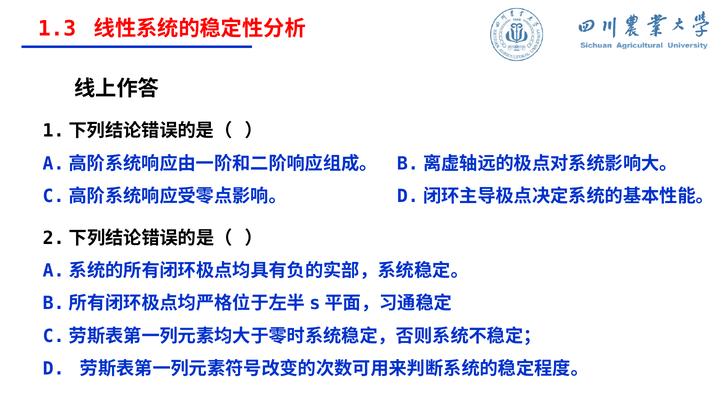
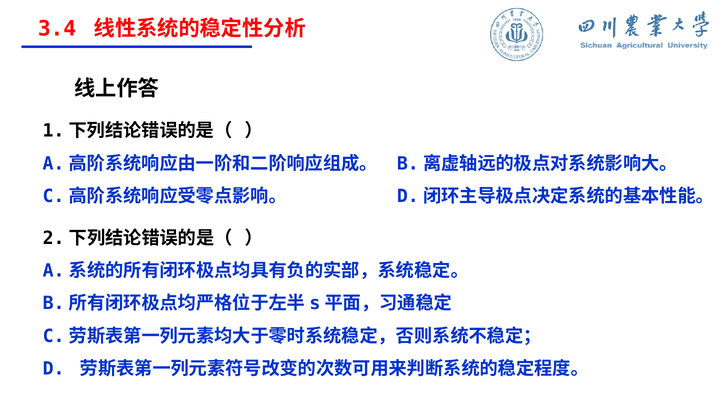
1.3: 1.3 -> 3.4
